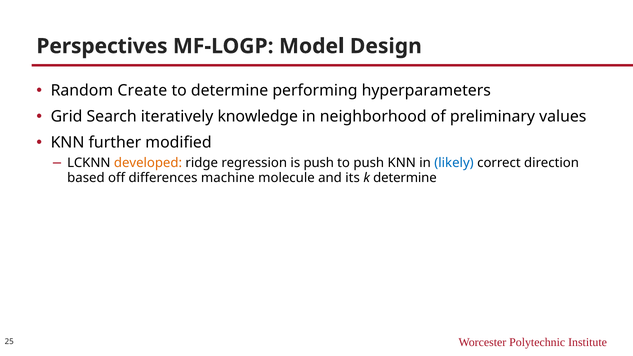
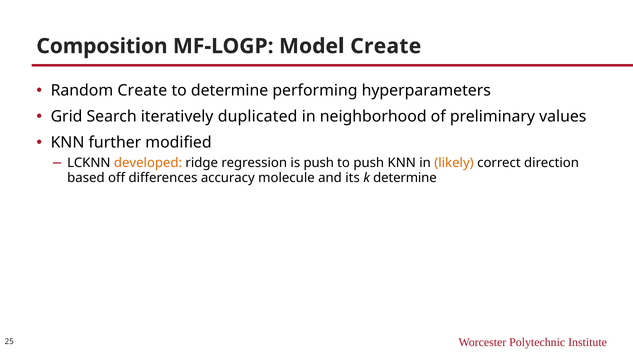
Perspectives: Perspectives -> Composition
Model Design: Design -> Create
knowledge: knowledge -> duplicated
likely colour: blue -> orange
machine: machine -> accuracy
